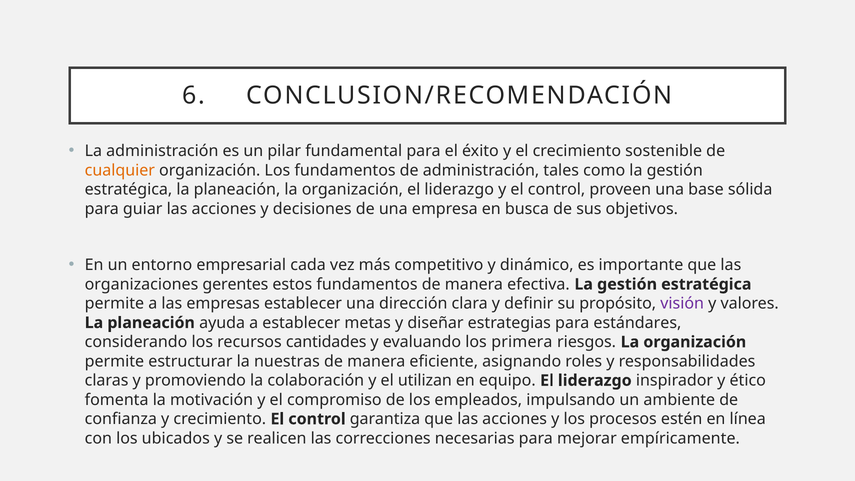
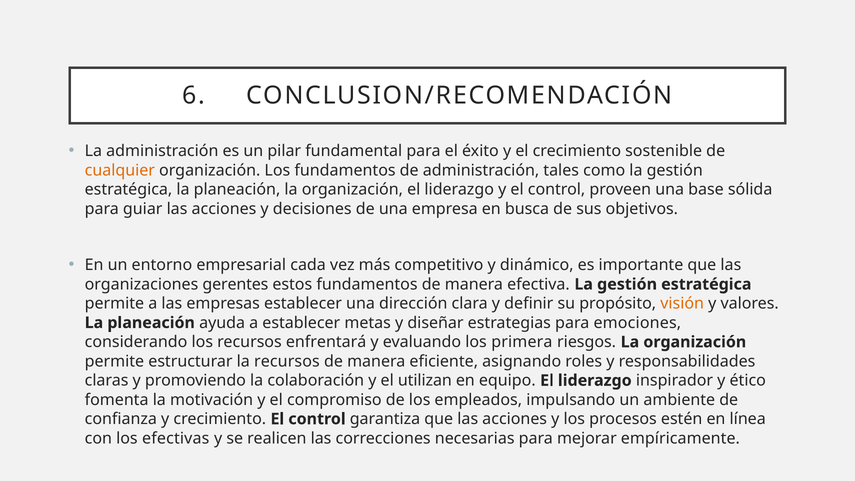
visión colour: purple -> orange
estándares: estándares -> emociones
cantidades: cantidades -> enfrentará
la nuestras: nuestras -> recursos
ubicados: ubicados -> efectivas
